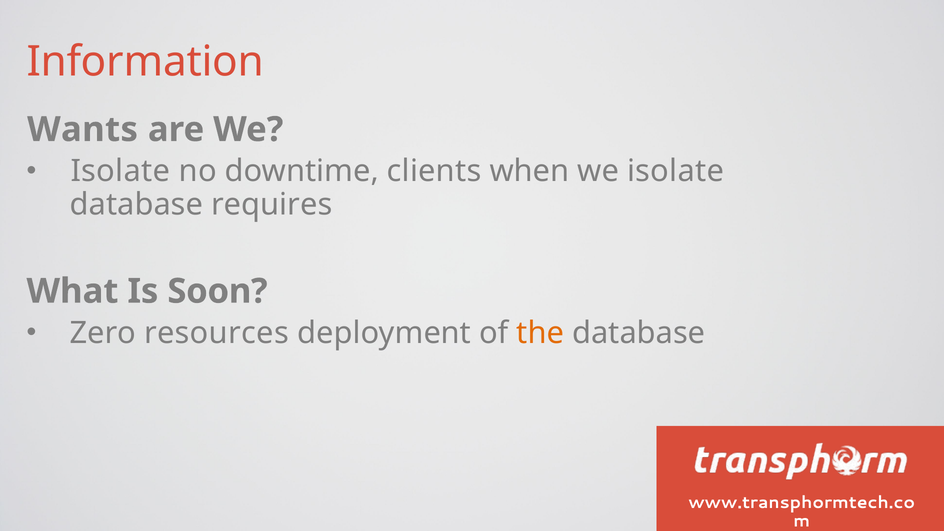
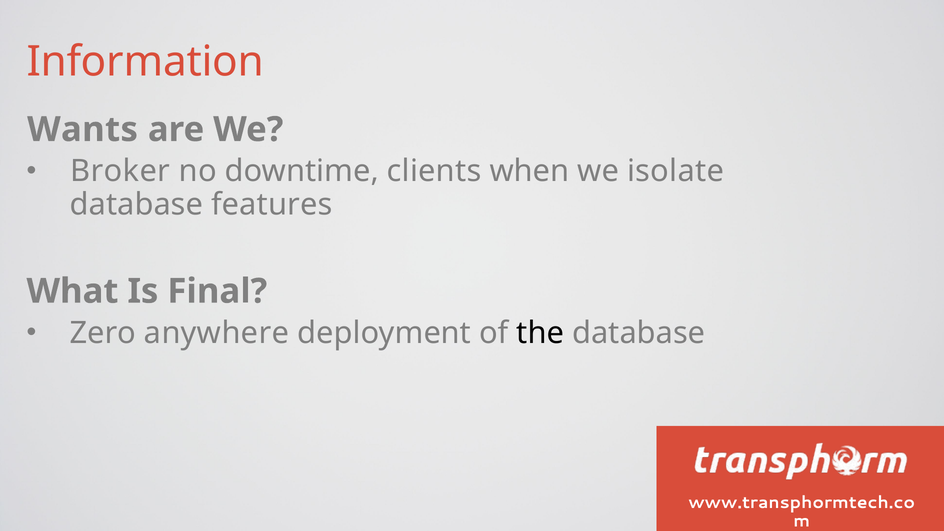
Isolate at (120, 171): Isolate -> Broker
requires: requires -> features
Soon: Soon -> Final
resources: resources -> anywhere
the colour: orange -> black
